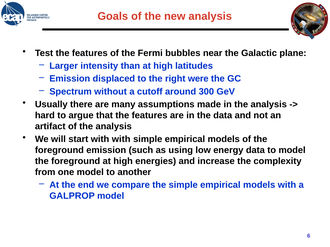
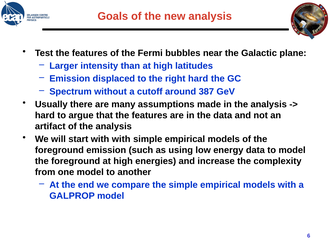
right were: were -> hard
300: 300 -> 387
